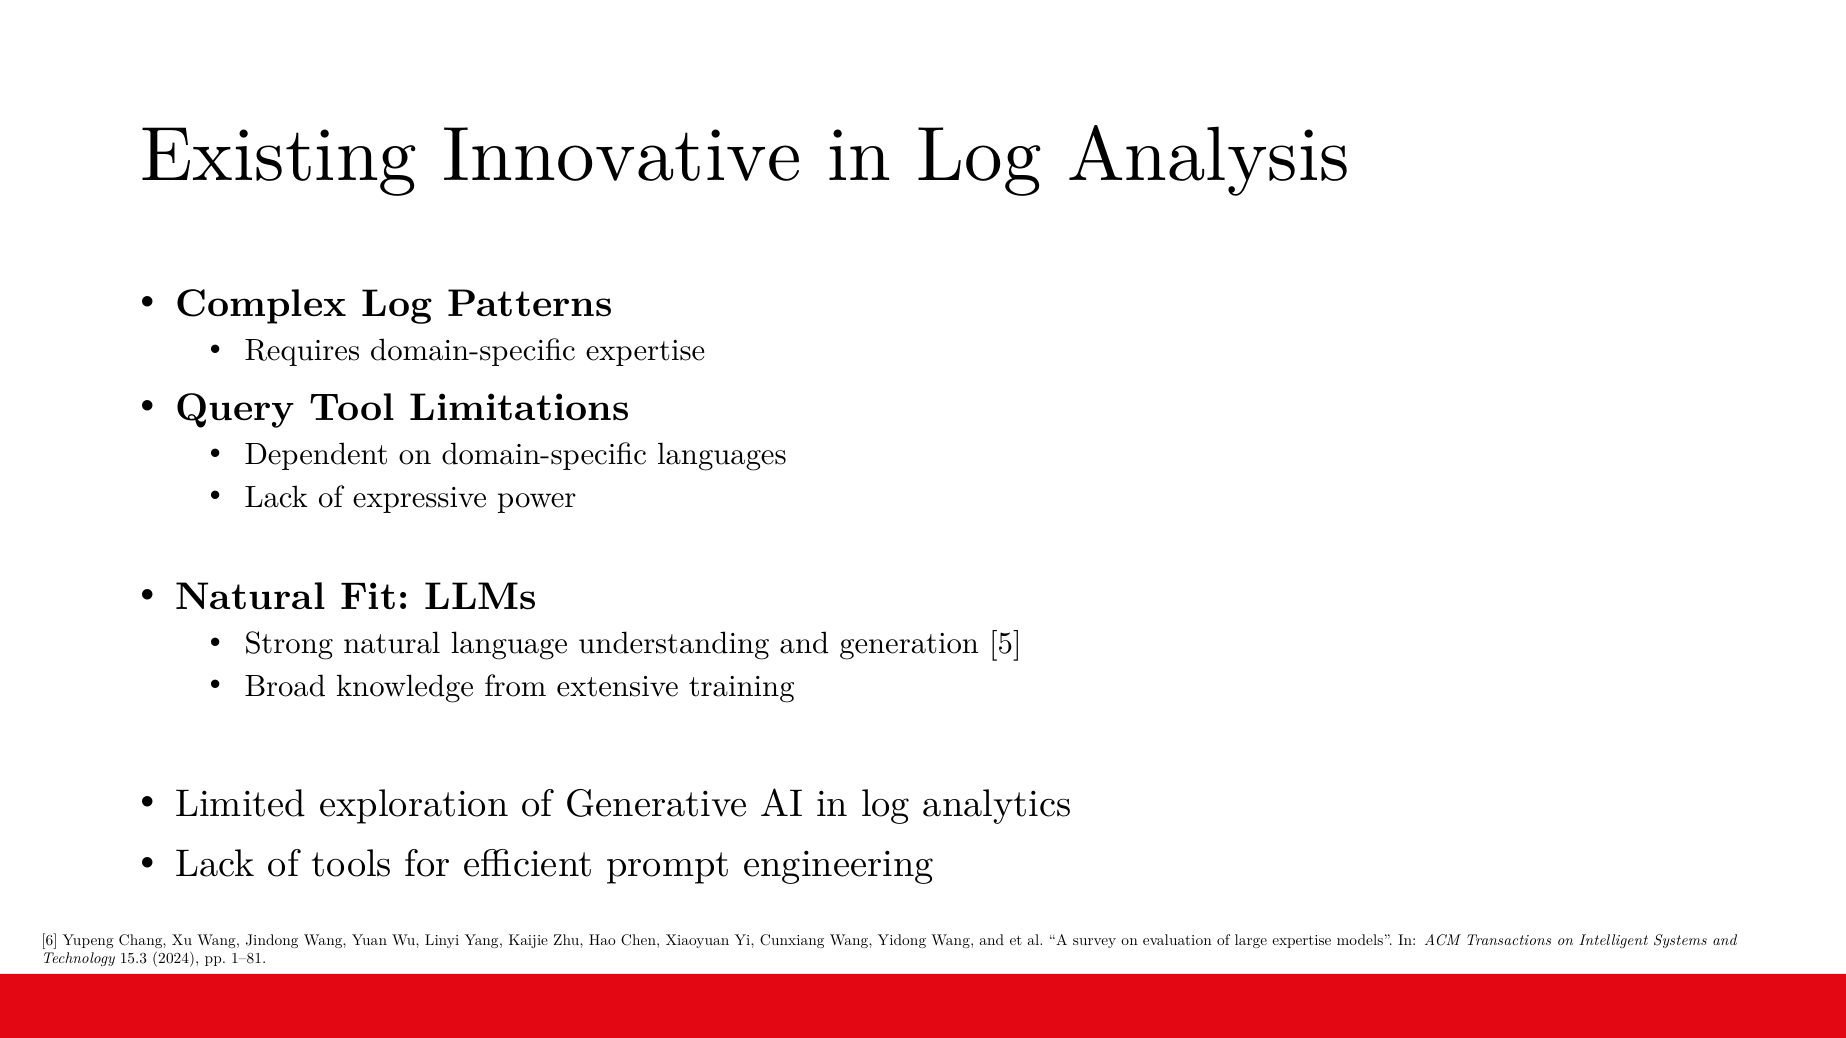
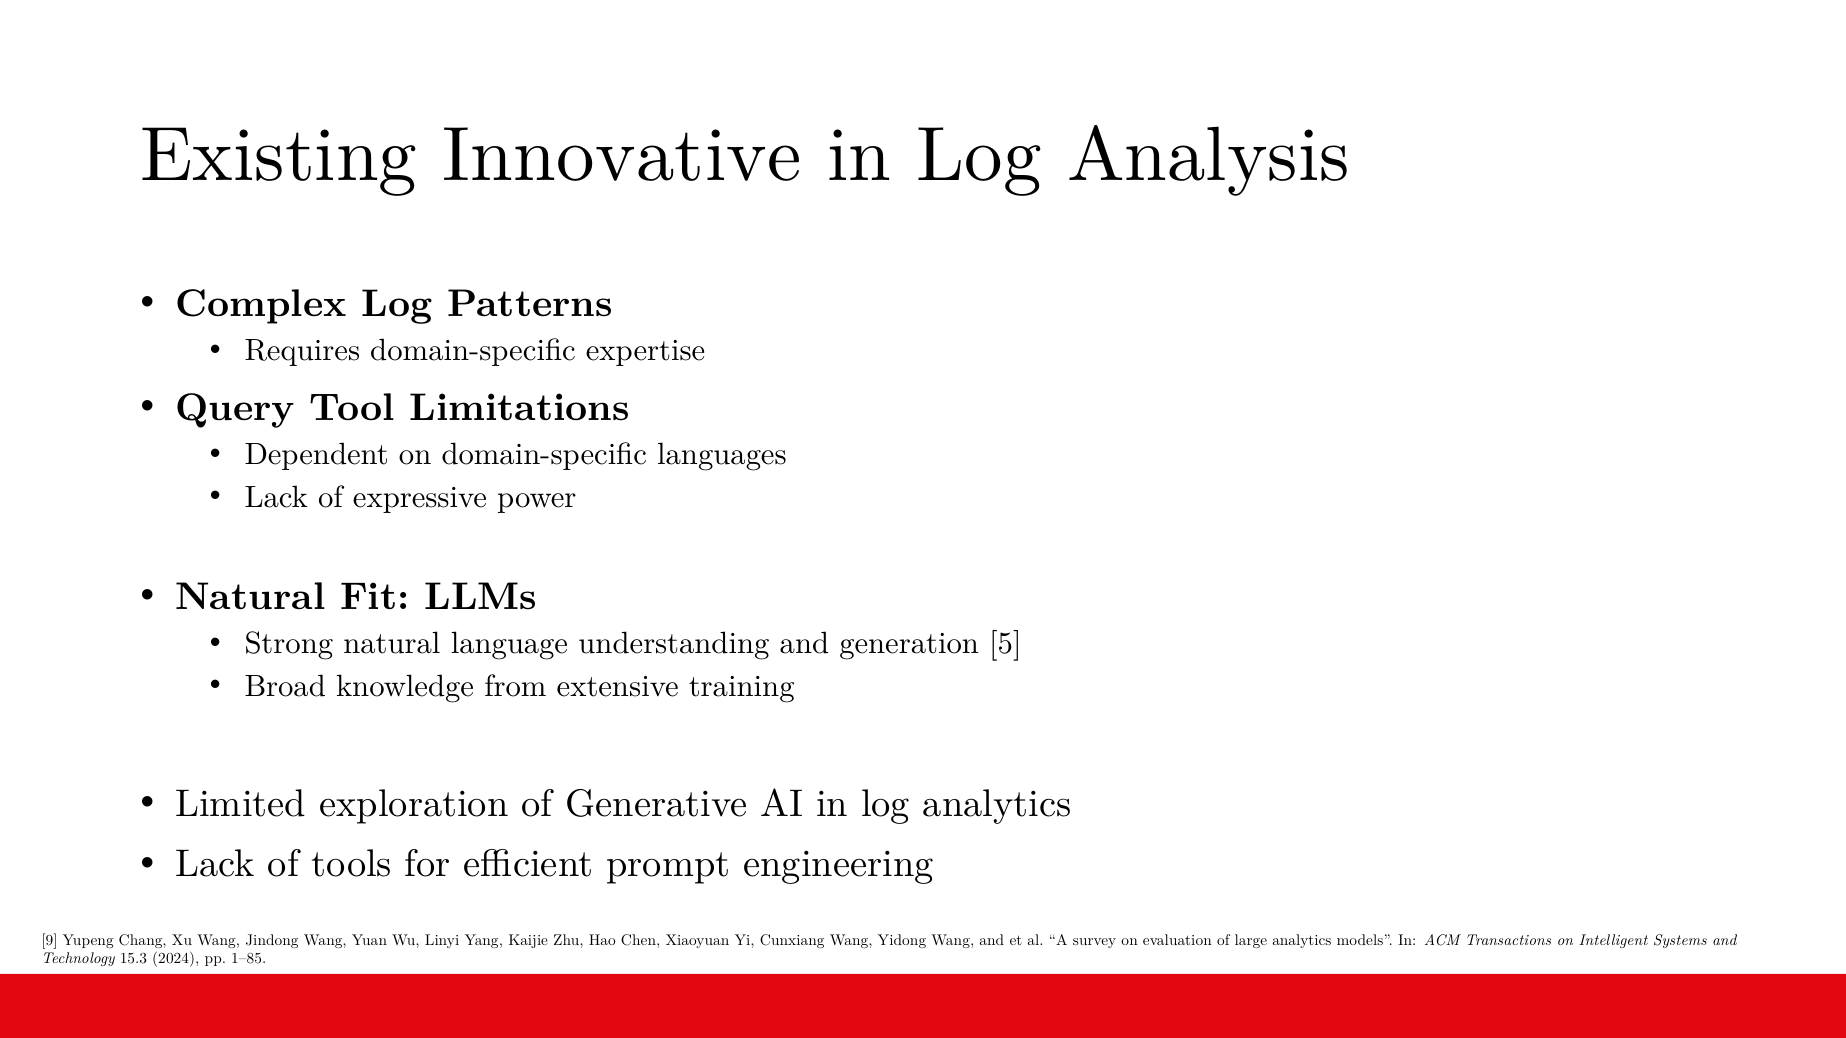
6: 6 -> 9
large expertise: expertise -> analytics
1–81: 1–81 -> 1–85
